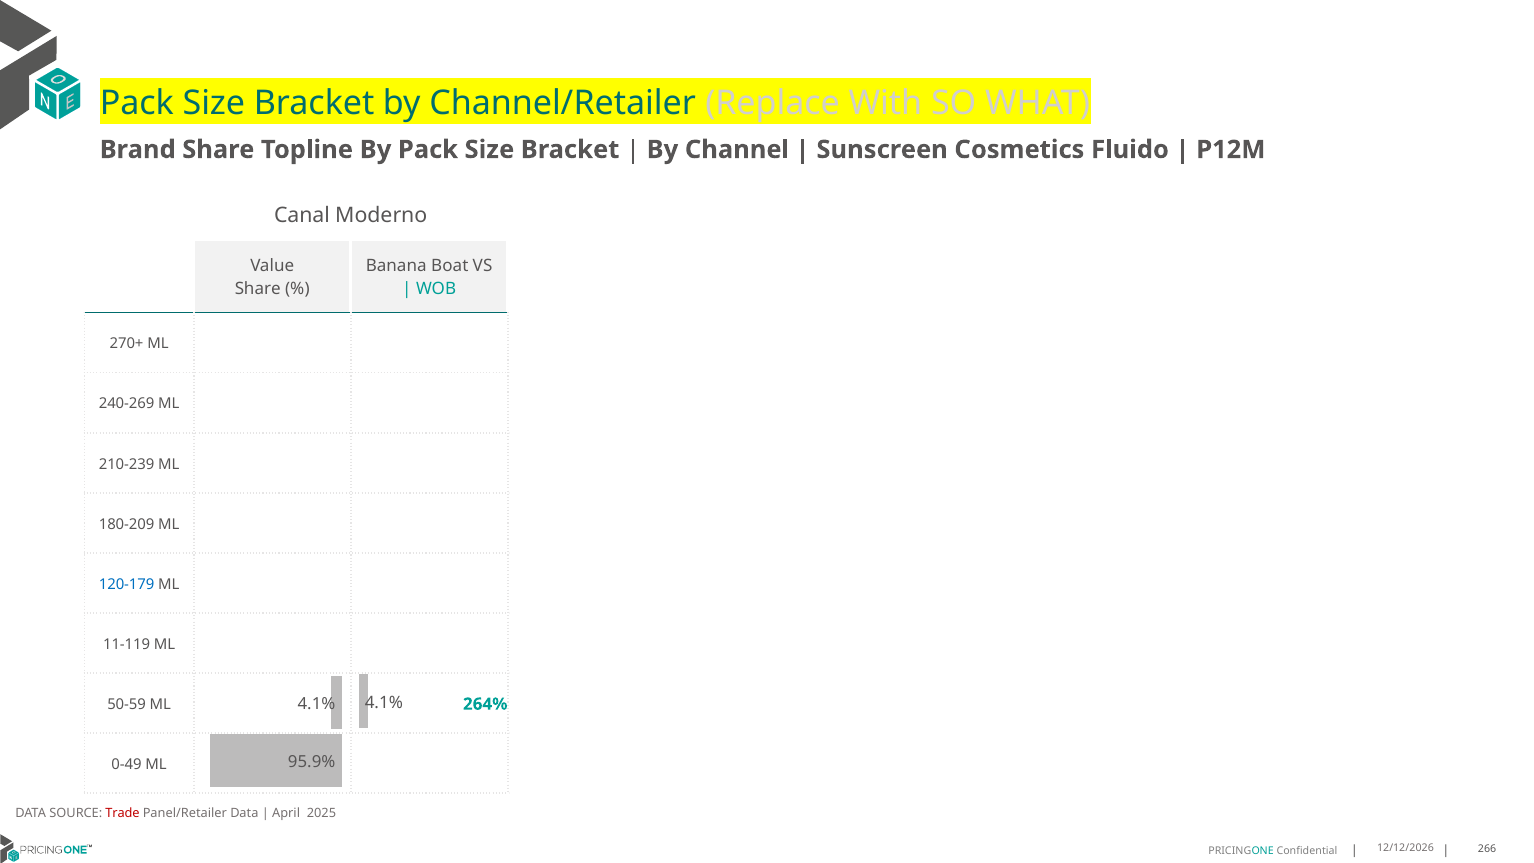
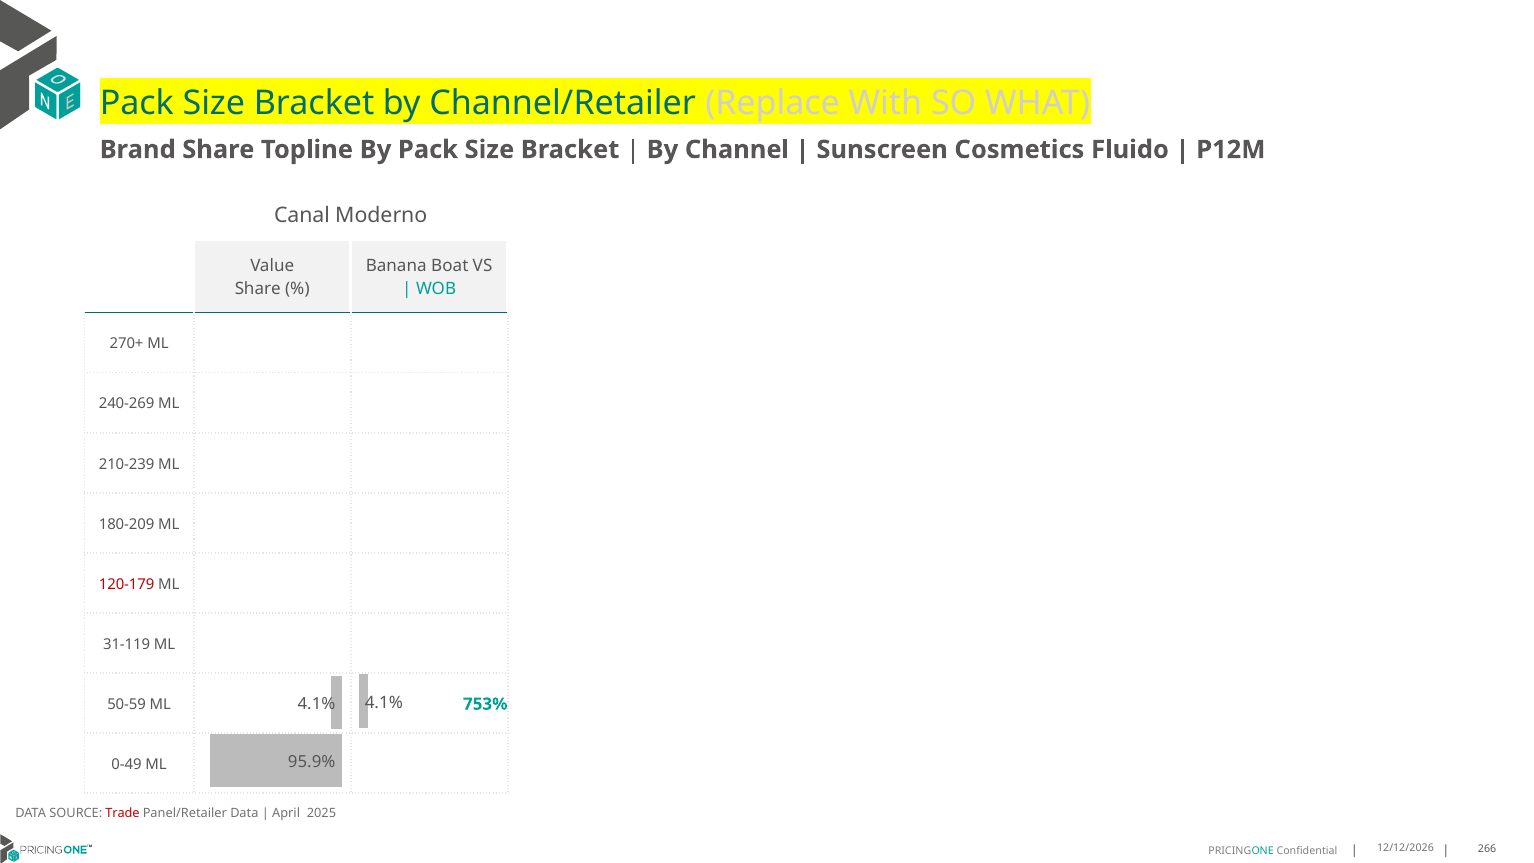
120-179 colour: blue -> red
11-119: 11-119 -> 31-119
264%: 264% -> 753%
